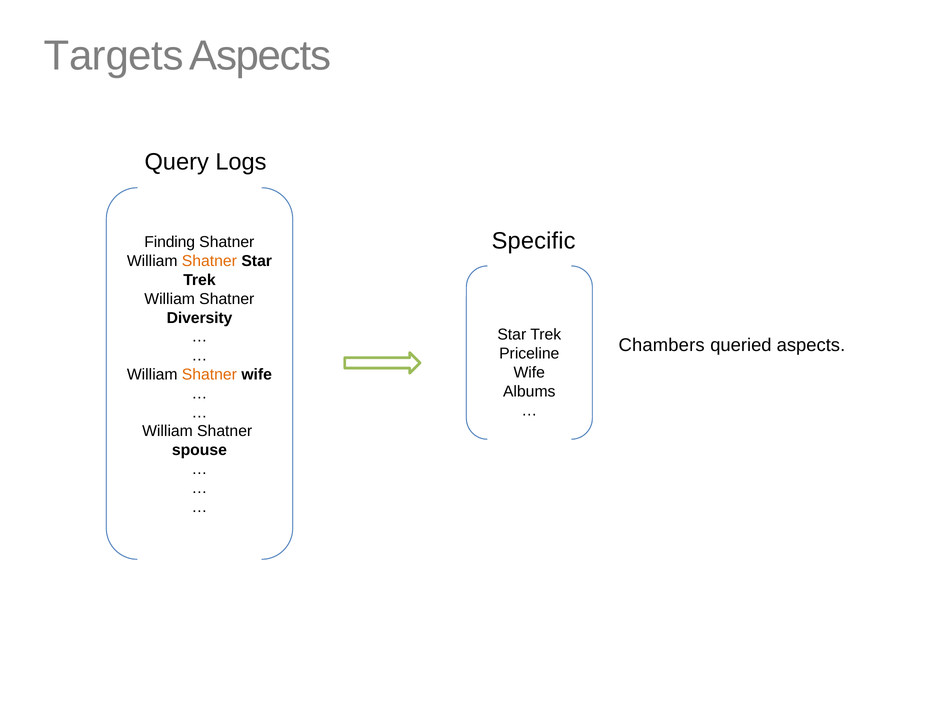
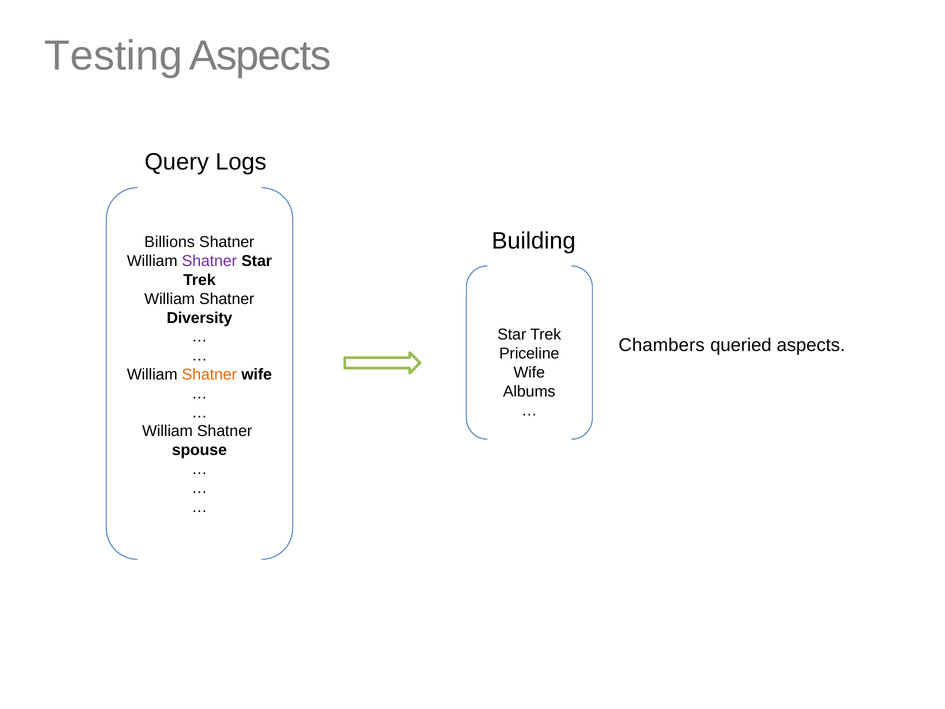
Targets: Targets -> Testing
Specific: Specific -> Building
Finding: Finding -> Billions
Shatner at (209, 261) colour: orange -> purple
